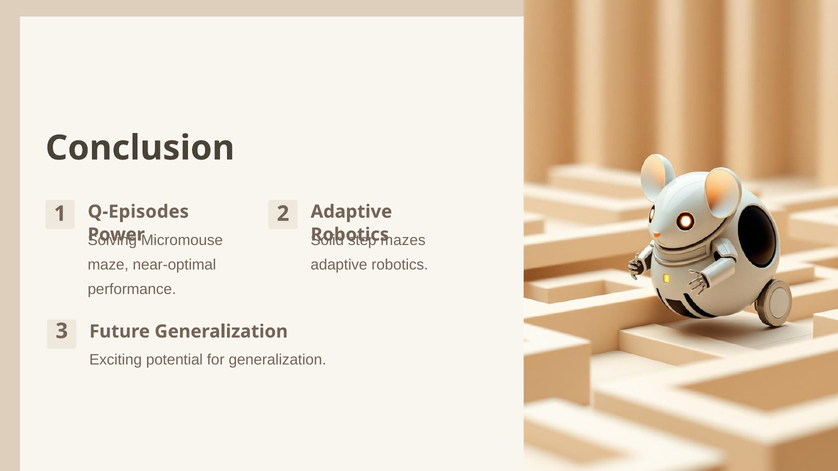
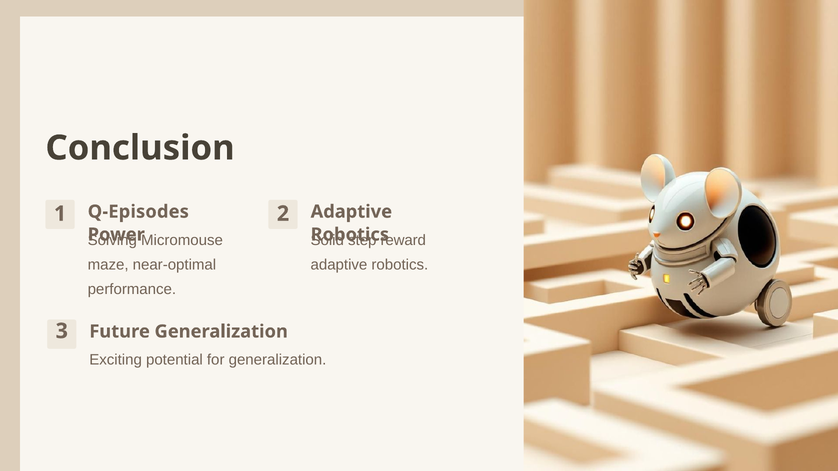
mazes: mazes -> reward
